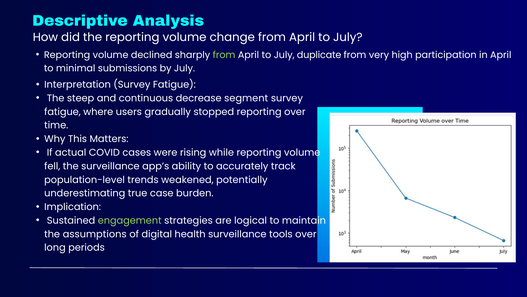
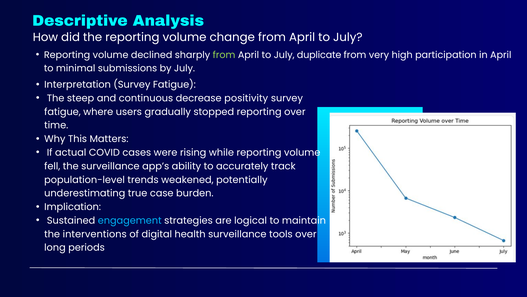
segment: segment -> positivity
engagement colour: light green -> light blue
assumptions: assumptions -> interventions
